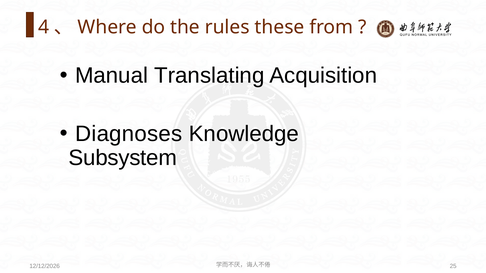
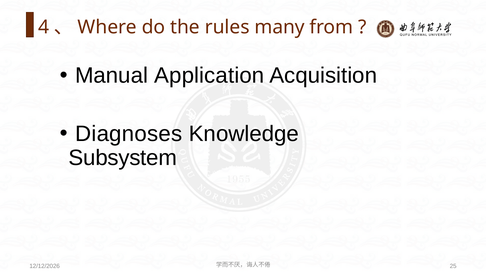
these: these -> many
Translating: Translating -> Application
